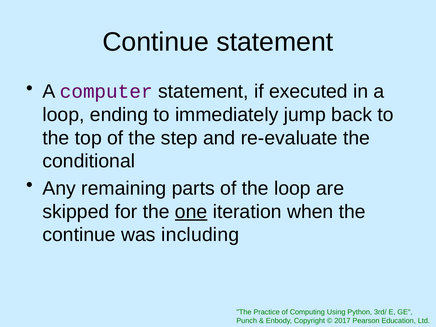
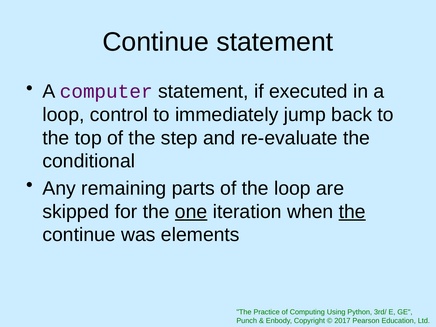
ending: ending -> control
the at (352, 212) underline: none -> present
including: including -> elements
